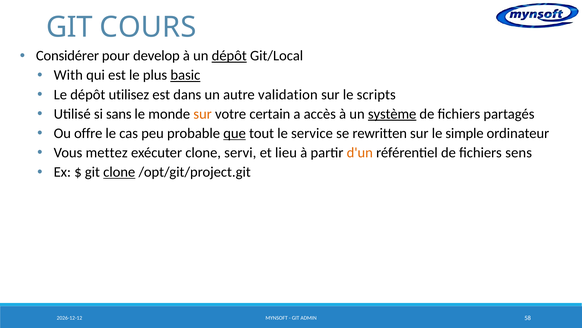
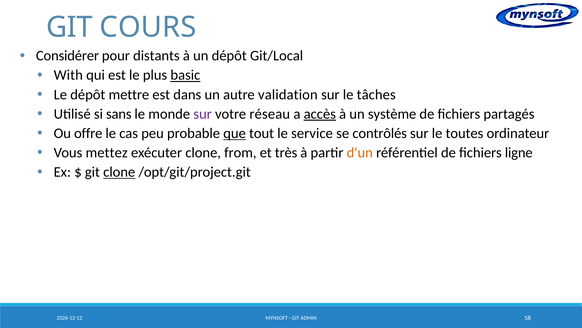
develop: develop -> distants
dépôt at (229, 56) underline: present -> none
utilisez: utilisez -> mettre
scripts: scripts -> tâches
sur at (203, 114) colour: orange -> purple
certain: certain -> réseau
accès underline: none -> present
système underline: present -> none
rewritten: rewritten -> contrôlés
simple: simple -> toutes
servi: servi -> from
lieu: lieu -> très
sens: sens -> ligne
